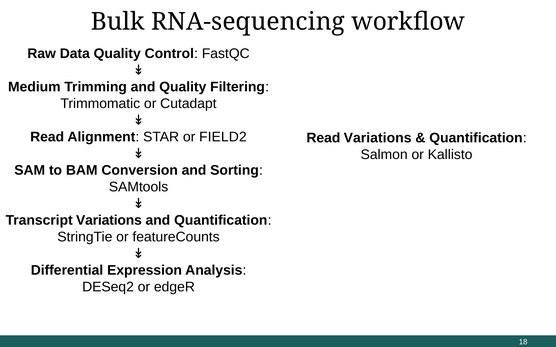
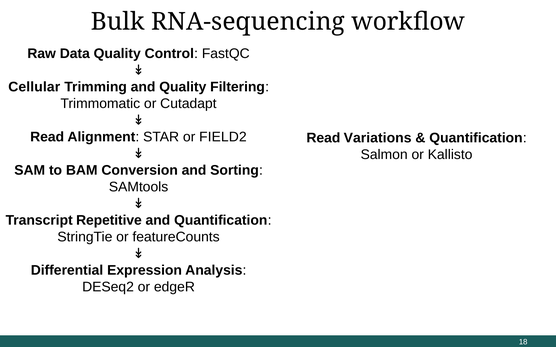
Medium: Medium -> Cellular
Transcript Variations: Variations -> Repetitive
